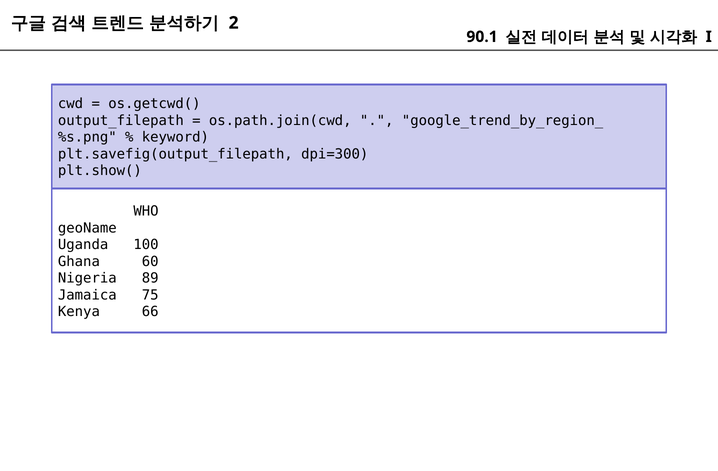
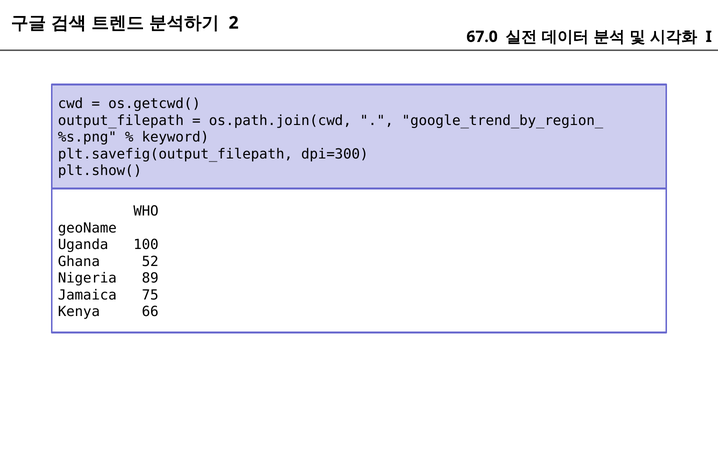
90.1: 90.1 -> 67.0
60: 60 -> 52
